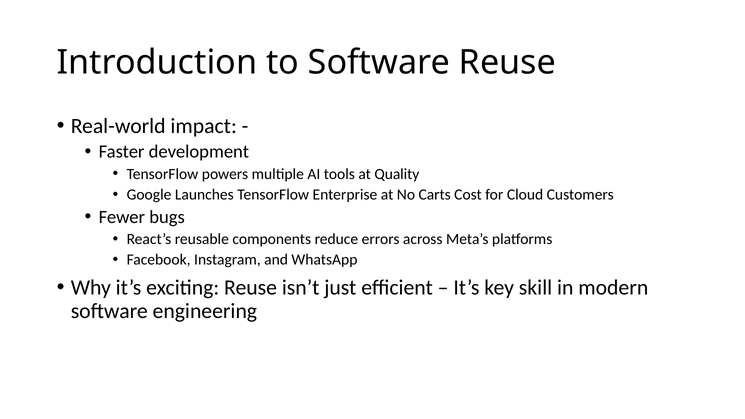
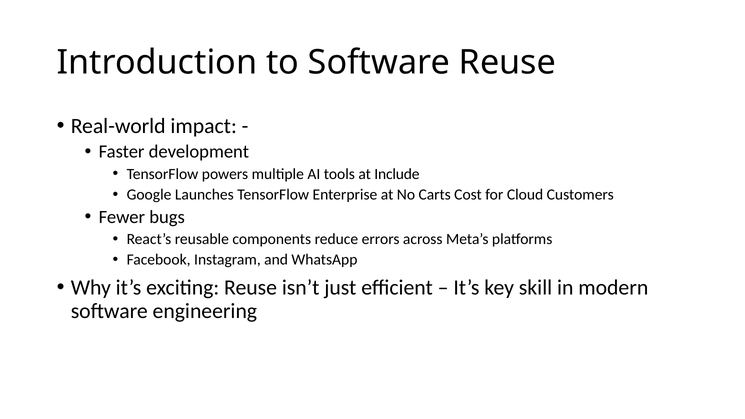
Quality: Quality -> Include
